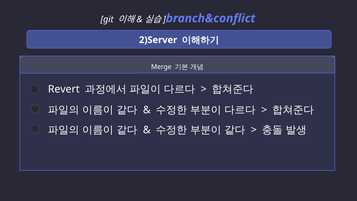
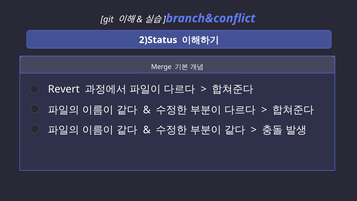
2)Server: 2)Server -> 2)Status
